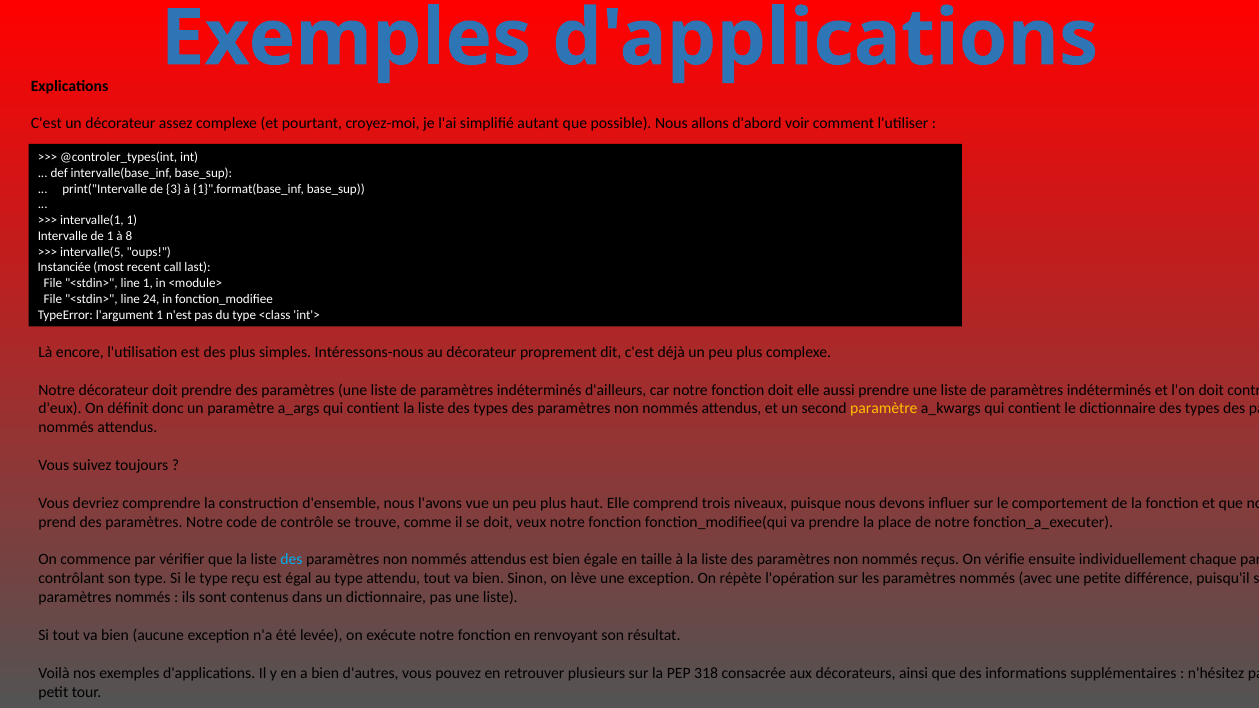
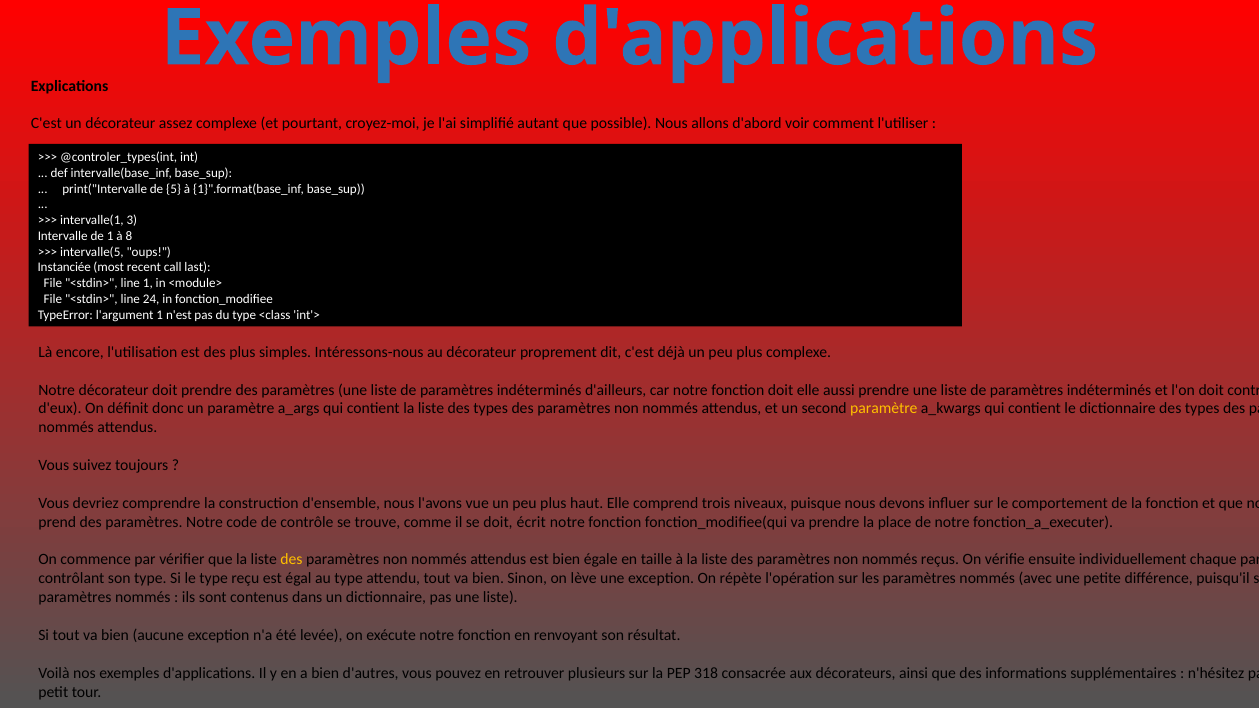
3: 3 -> 5
intervalle(1 1: 1 -> 3
veux: veux -> écrit
des at (291, 560) colour: light blue -> yellow
